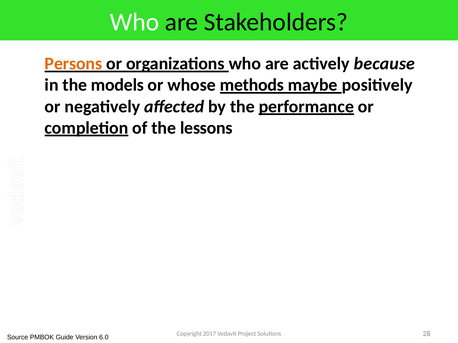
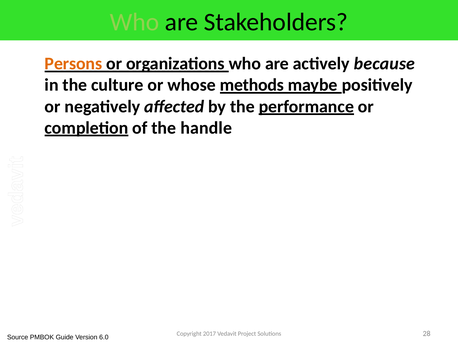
Who at (134, 22) colour: white -> light green
models: models -> culture
lessons: lessons -> handle
